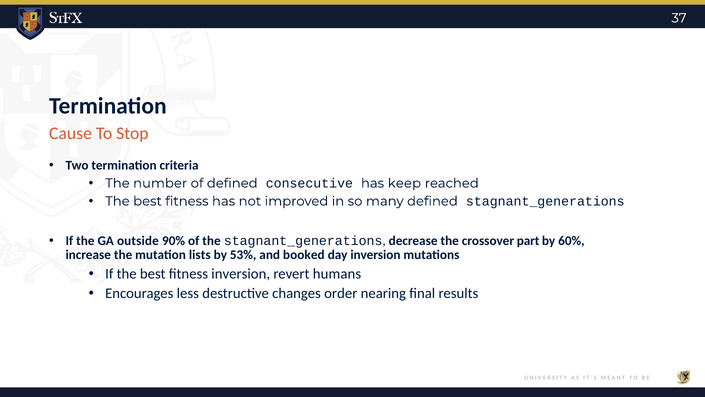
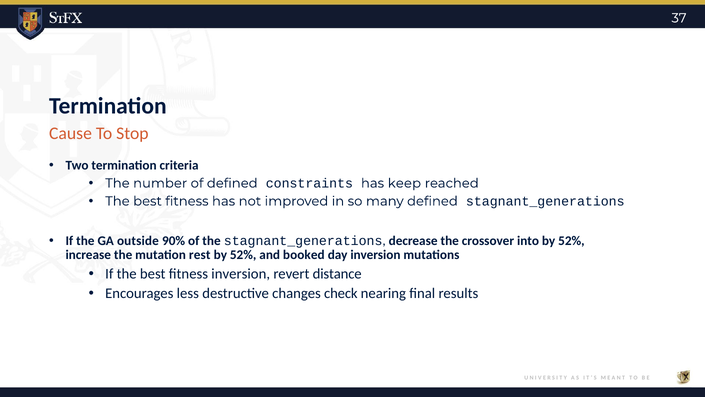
consecutive: consecutive -> constraints
part: part -> into
60% at (571, 241): 60% -> 52%
lists: lists -> rest
53% at (243, 255): 53% -> 52%
humans: humans -> distance
order: order -> check
